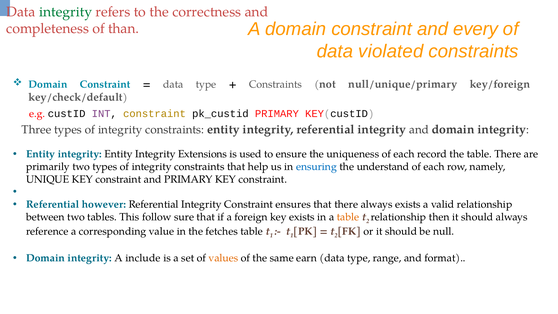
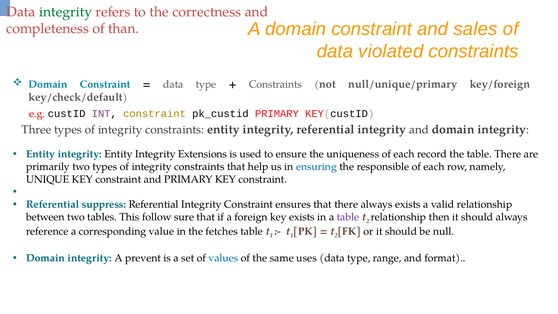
every: every -> sales
understand: understand -> responsible
however: however -> suppress
table at (348, 217) colour: orange -> purple
include: include -> prevent
values colour: orange -> blue
earn: earn -> uses
